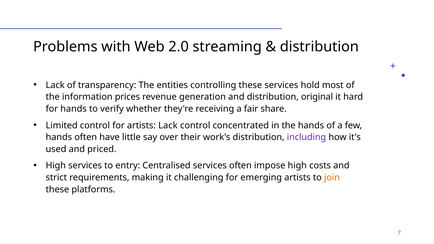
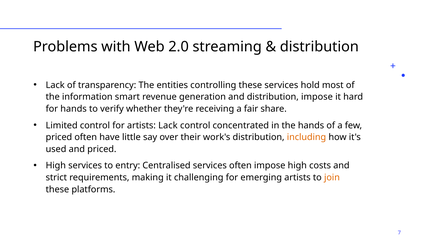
prices: prices -> smart
distribution original: original -> impose
hands at (59, 137): hands -> priced
including colour: purple -> orange
